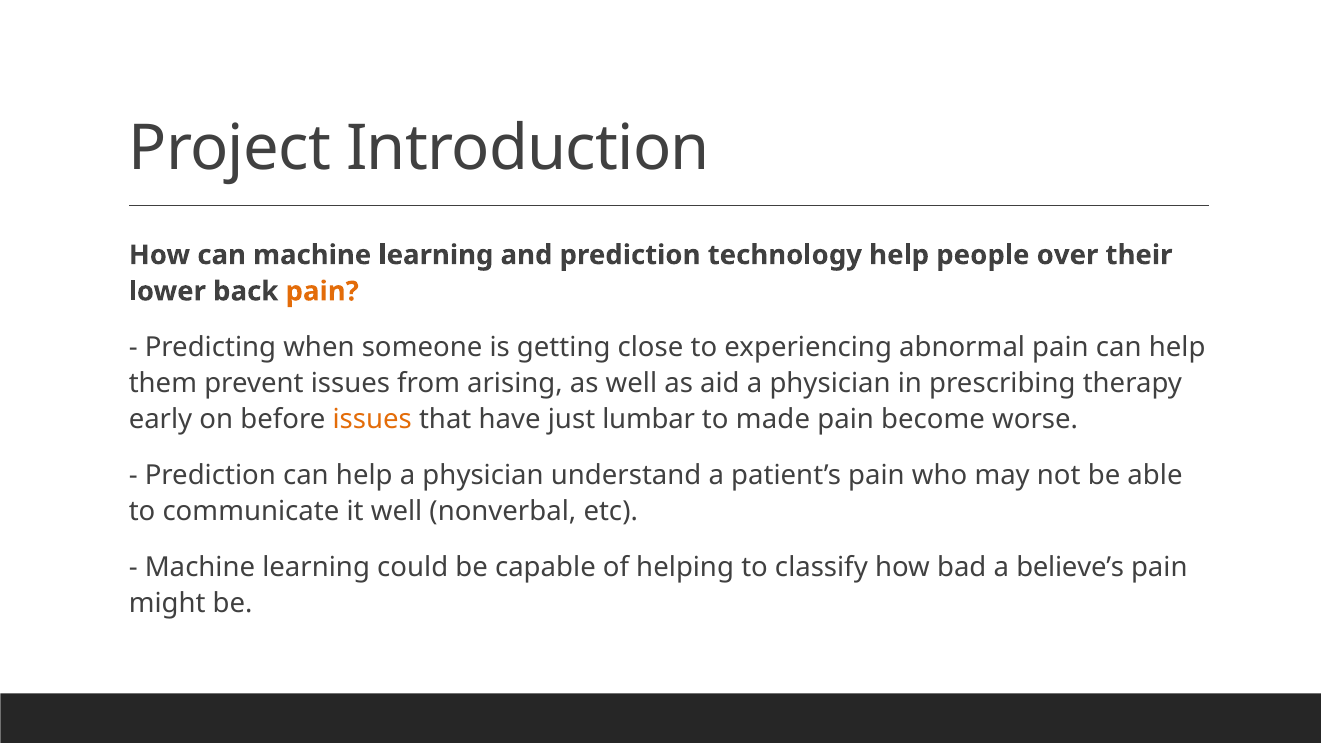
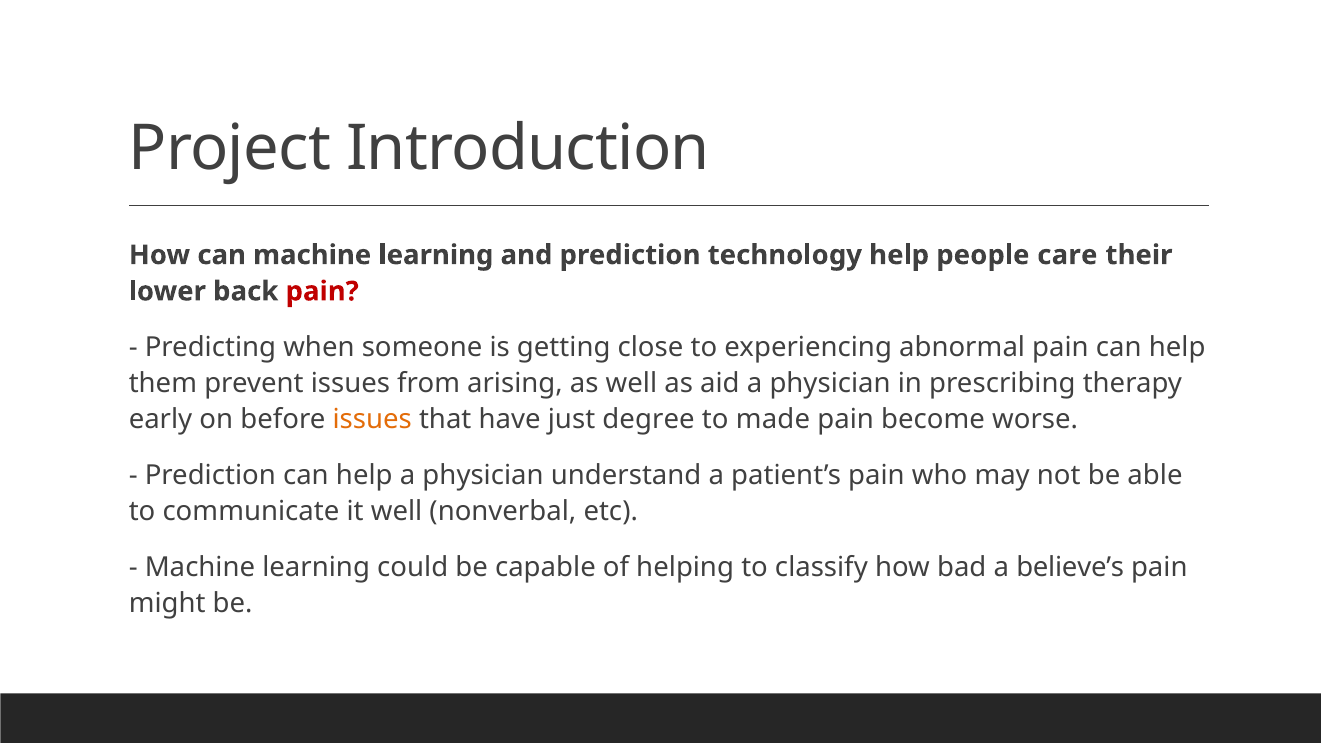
over: over -> care
pain at (322, 291) colour: orange -> red
lumbar: lumbar -> degree
